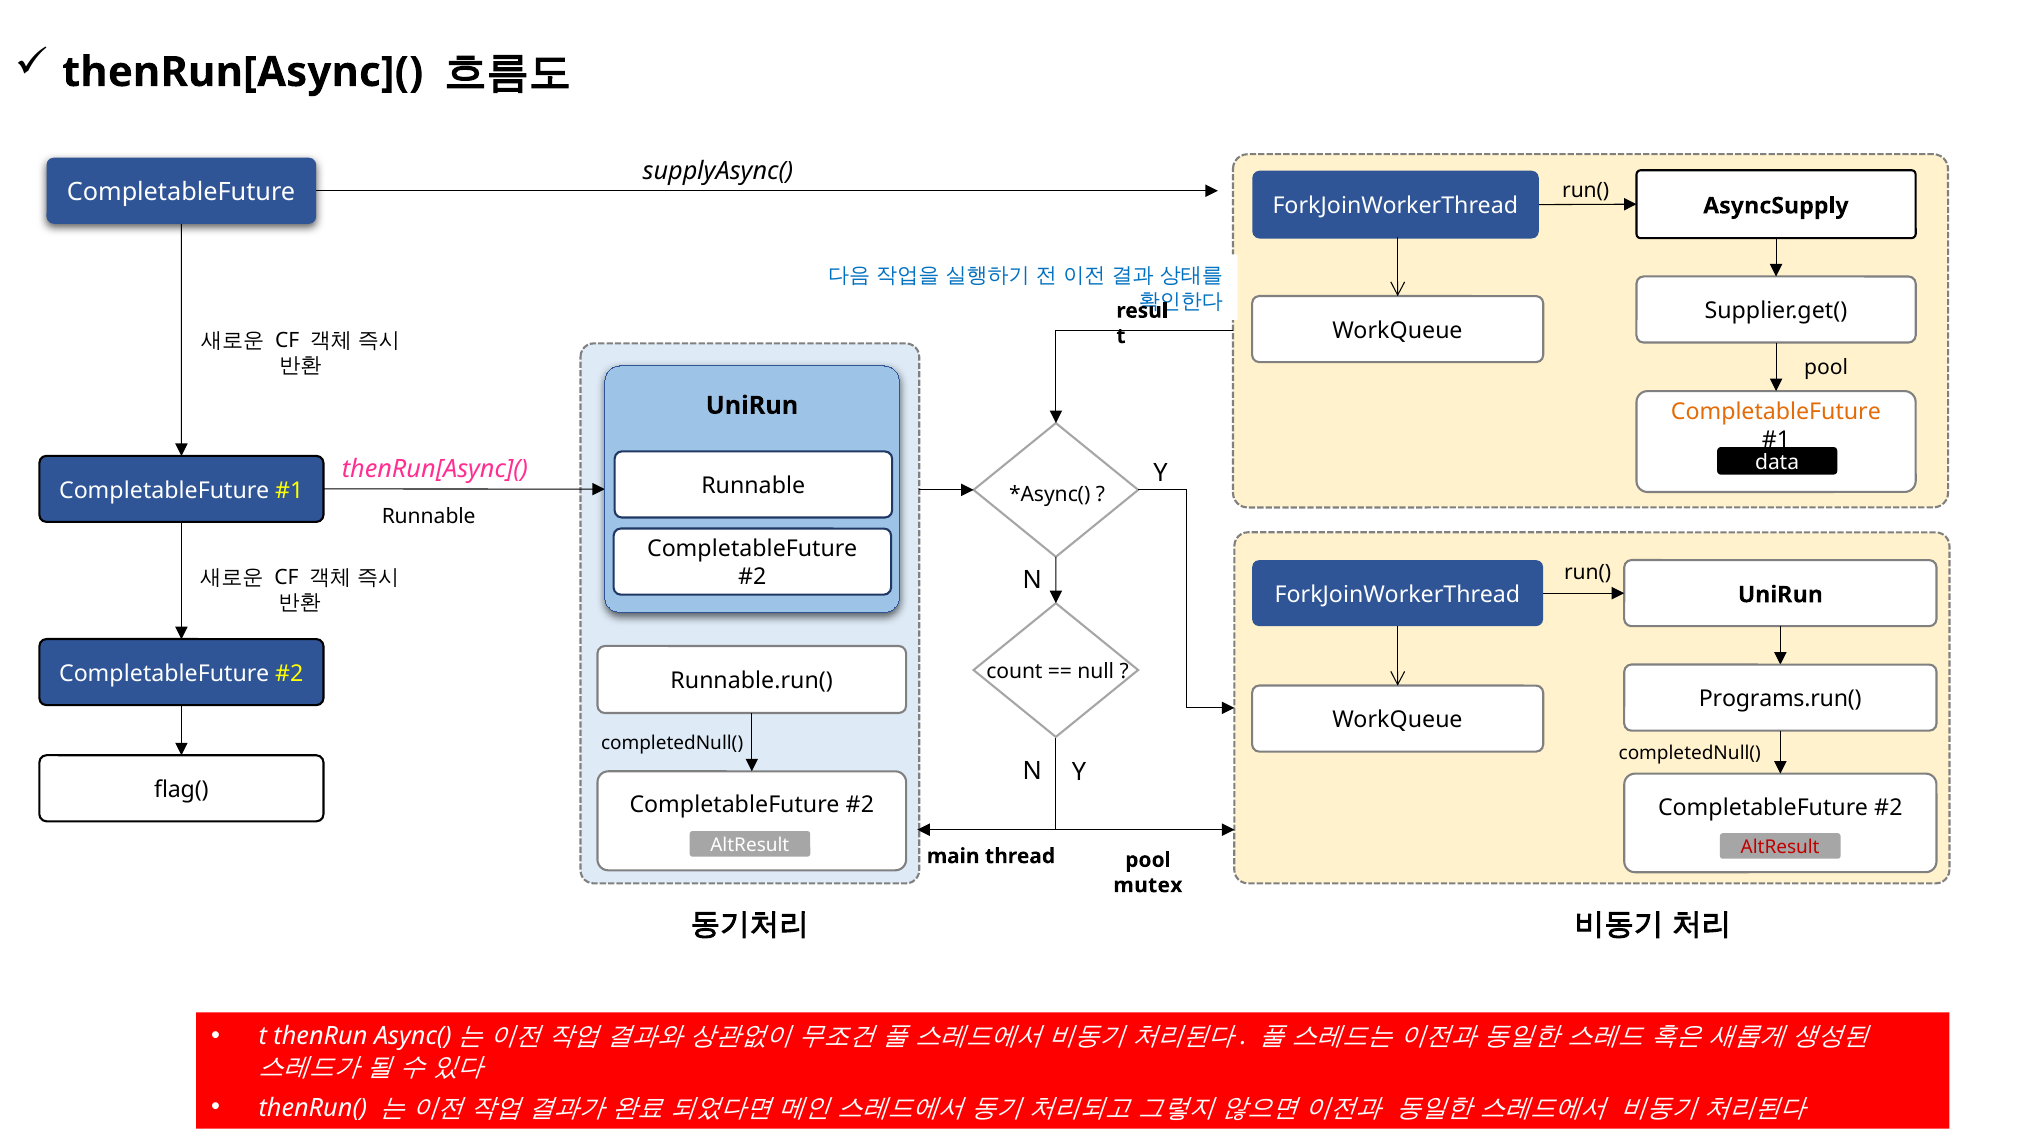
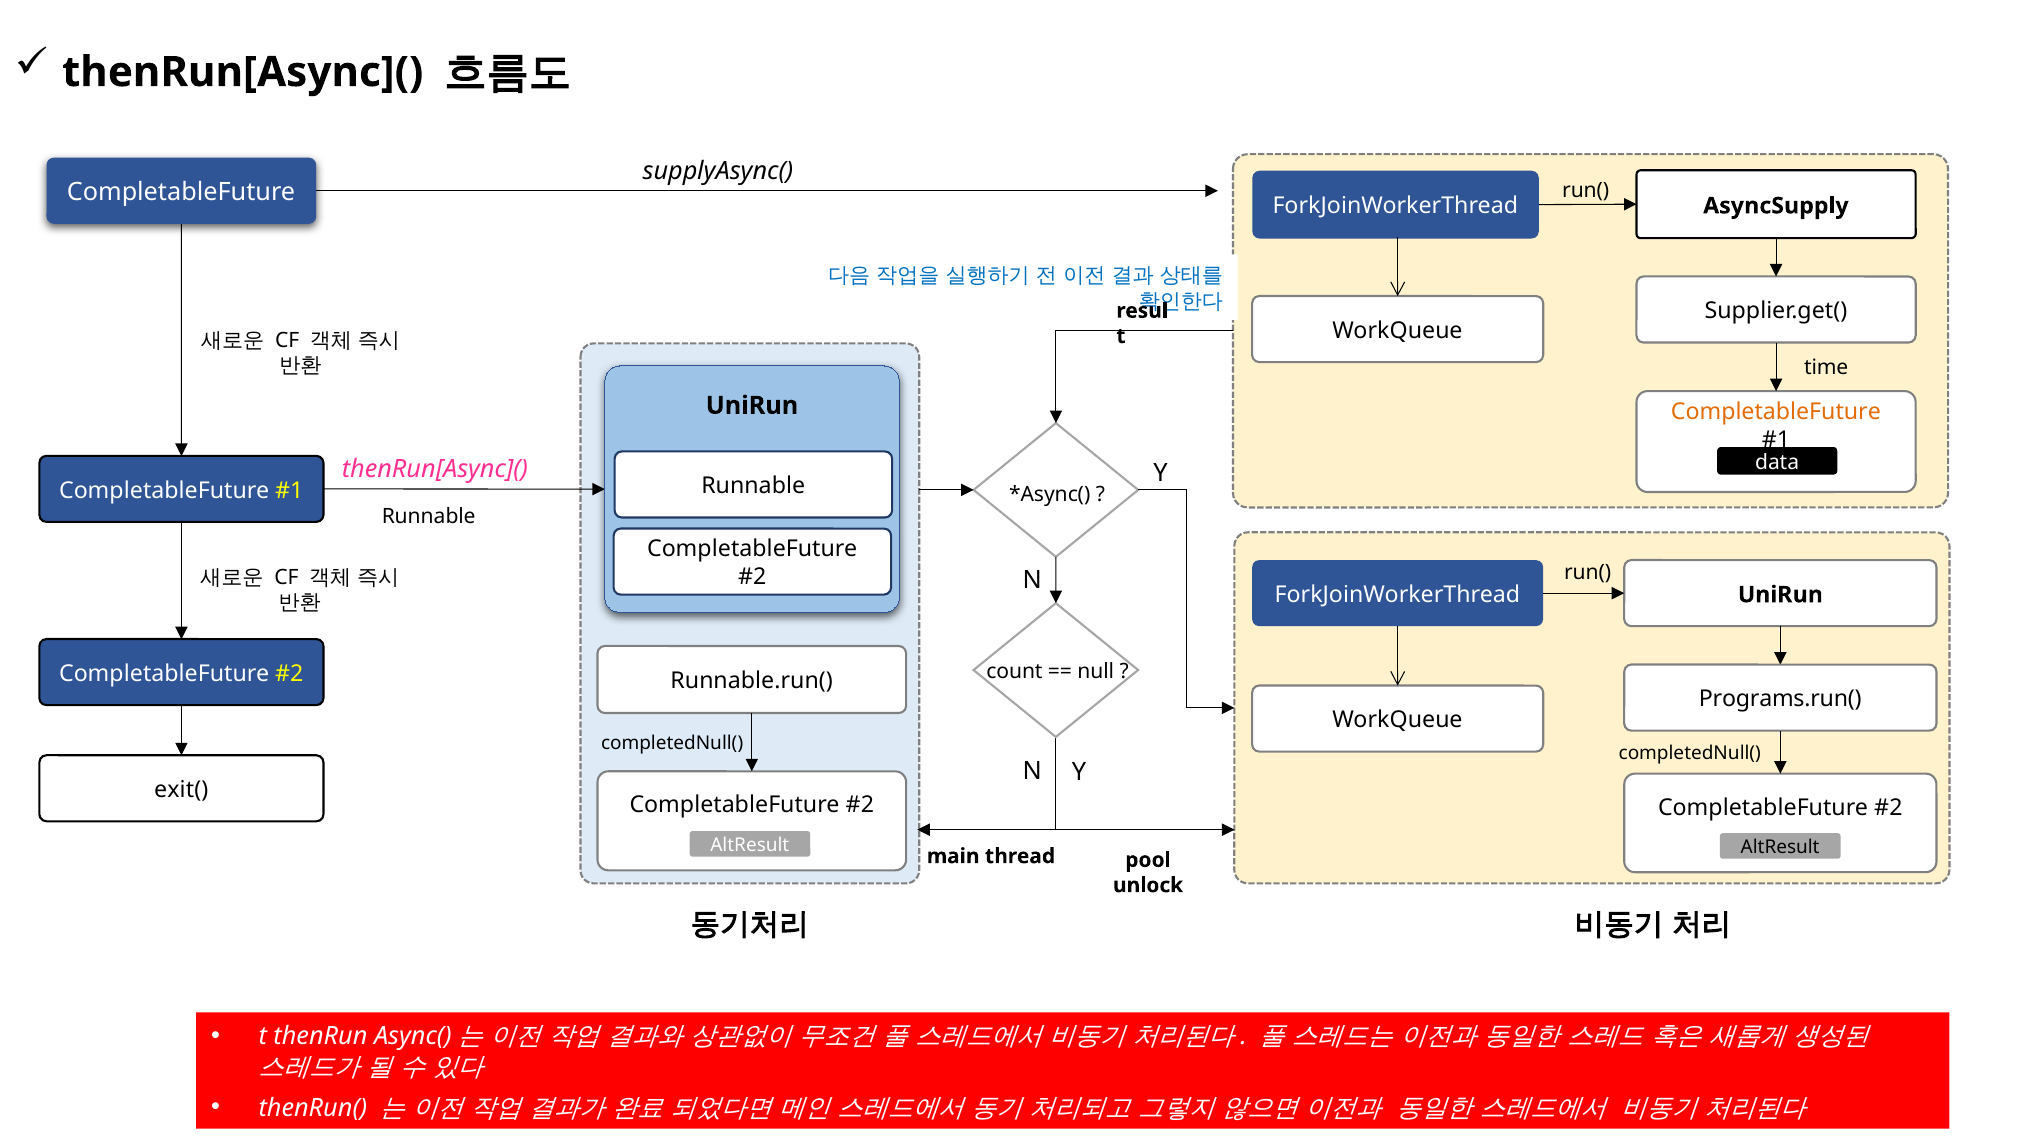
pool at (1826, 368): pool -> time
flag(: flag( -> exit(
AltResult at (1780, 848) colour: red -> black
mutex: mutex -> unlock
